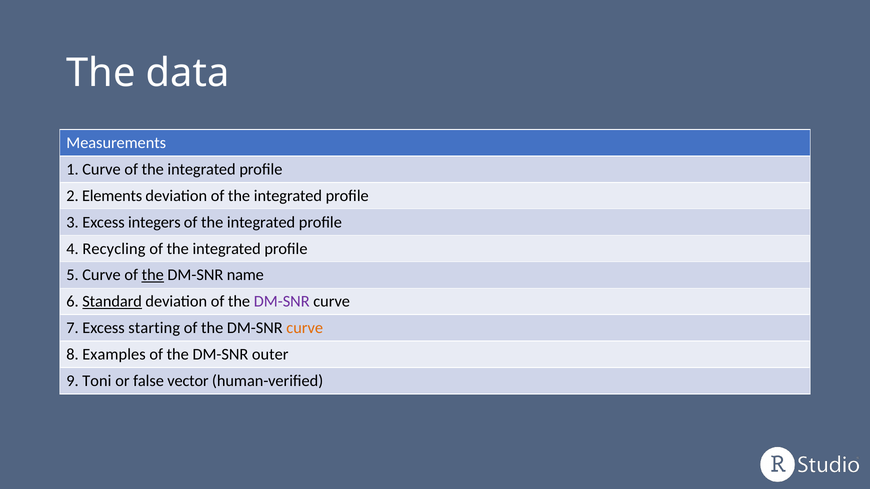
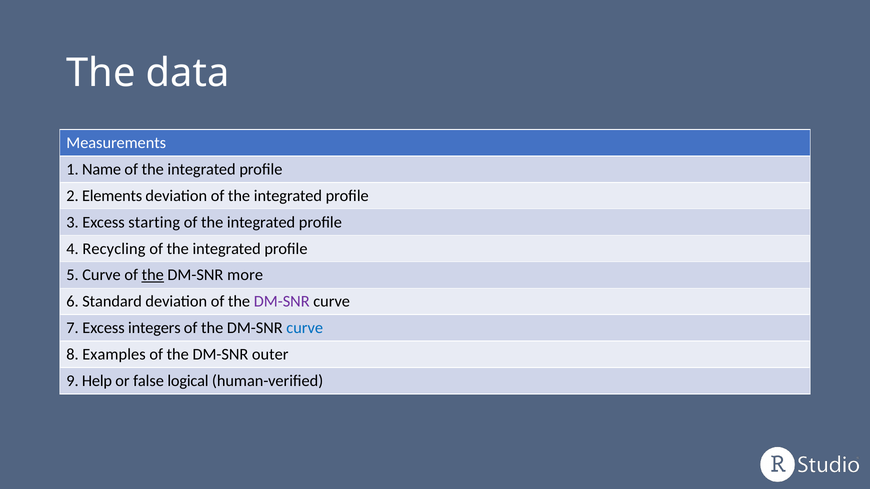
1 Curve: Curve -> Name
integers: integers -> starting
name: name -> more
Standard underline: present -> none
starting: starting -> integers
curve at (305, 328) colour: orange -> blue
Toni: Toni -> Help
vector: vector -> logical
